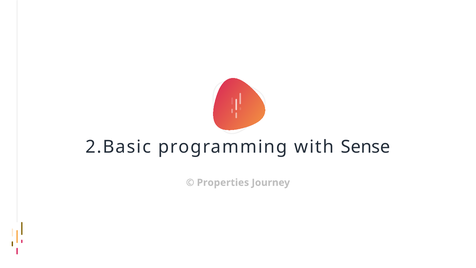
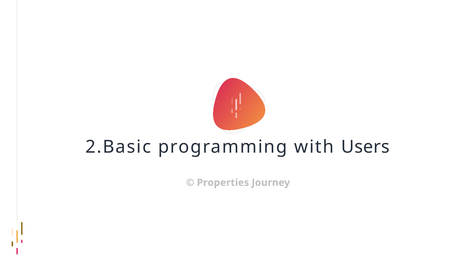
Sense: Sense -> Users
